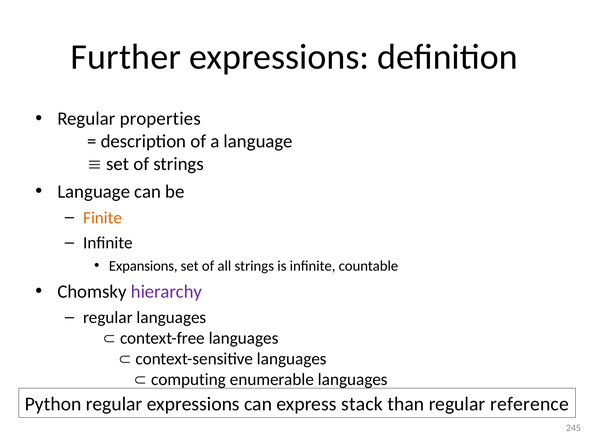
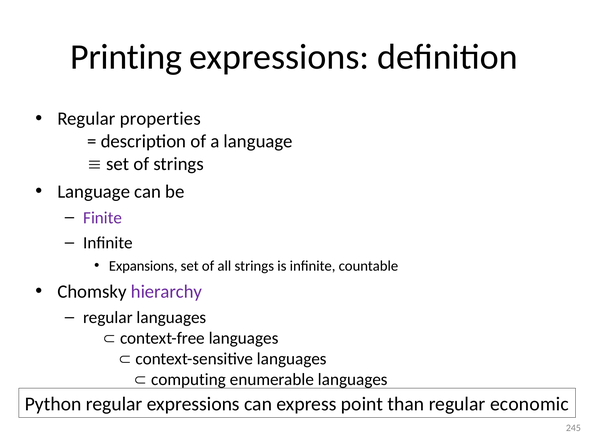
Further: Further -> Printing
Finite colour: orange -> purple
stack: stack -> point
reference: reference -> economic
